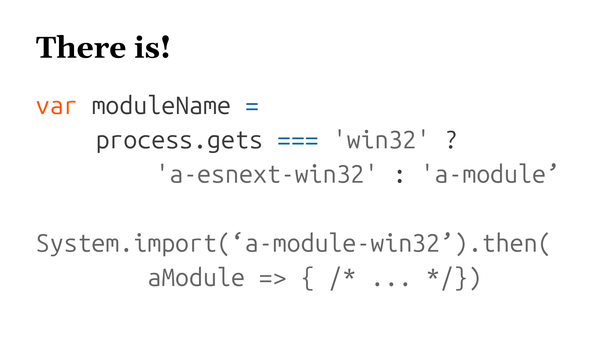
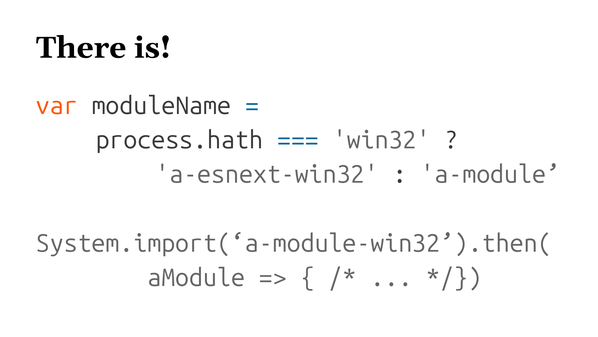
process.gets: process.gets -> process.hath
